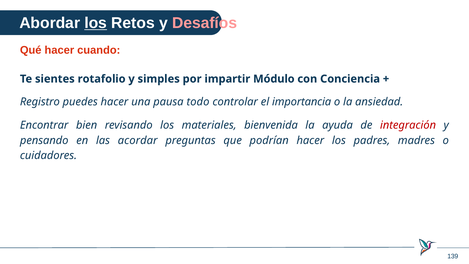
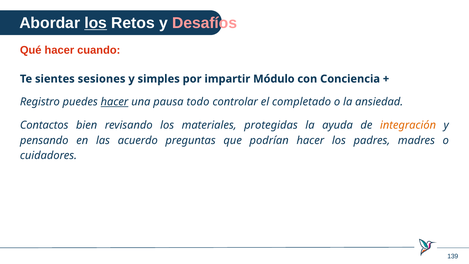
rotafolio: rotafolio -> sesiones
hacer at (114, 102) underline: none -> present
importancia: importancia -> completado
Encontrar: Encontrar -> Contactos
bienvenida: bienvenida -> protegidas
integración colour: red -> orange
acordar: acordar -> acuerdo
